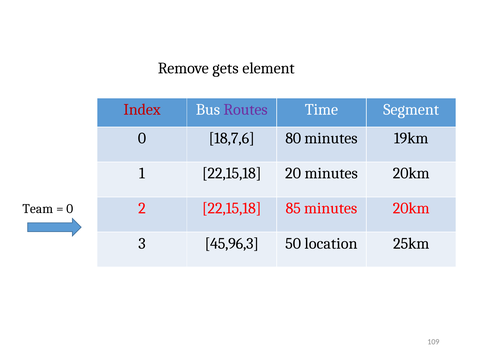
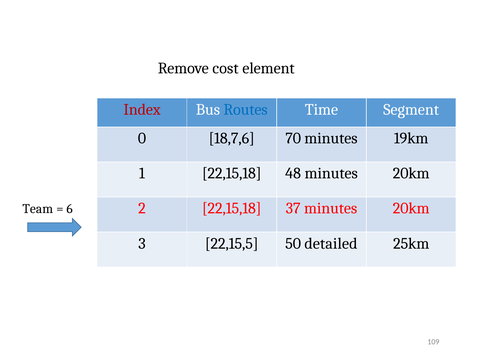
gets: gets -> cost
Routes colour: purple -> blue
80: 80 -> 70
20: 20 -> 48
85: 85 -> 37
0 at (70, 209): 0 -> 6
45,96,3: 45,96,3 -> 22,15,5
location: location -> detailed
